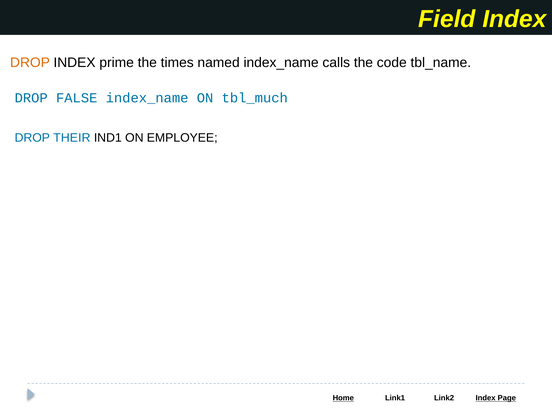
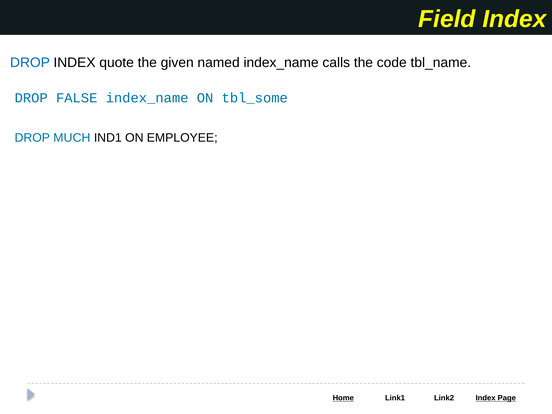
DROP at (30, 63) colour: orange -> blue
prime: prime -> quote
times: times -> given
tbl_much: tbl_much -> tbl_some
THEIR: THEIR -> MUCH
